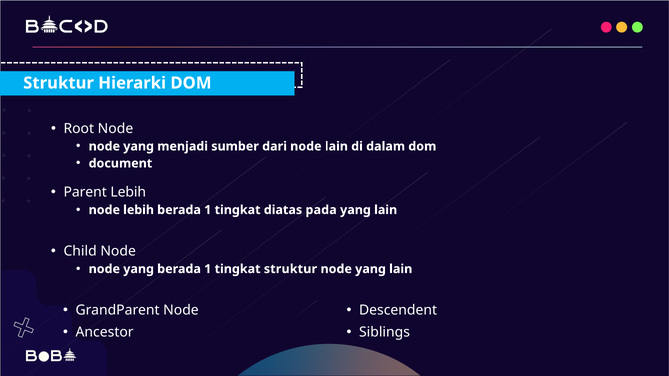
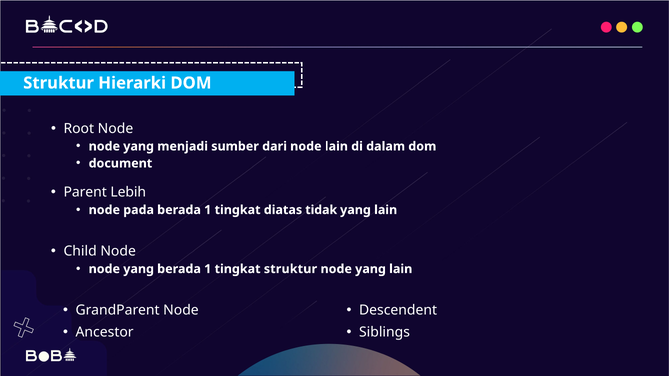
node lebih: lebih -> pada
pada: pada -> tidak
